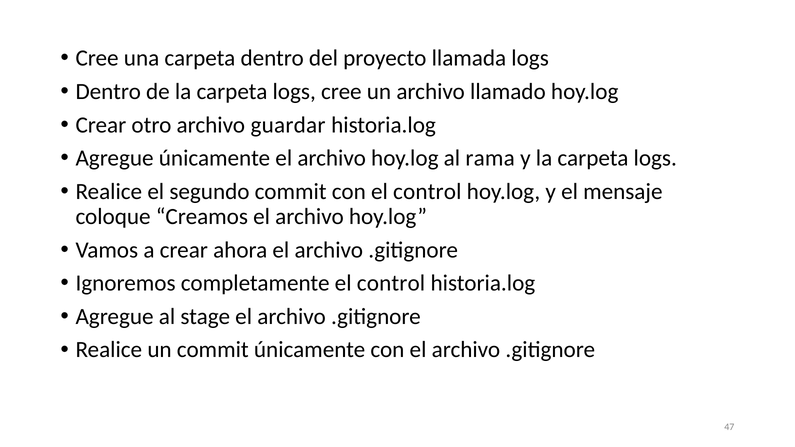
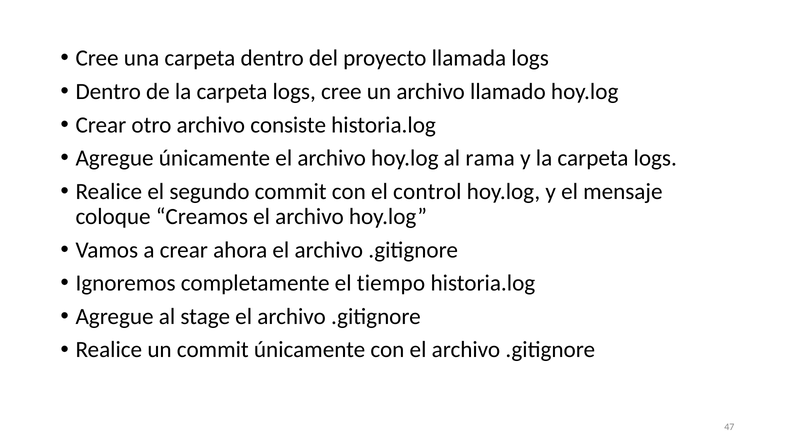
guardar: guardar -> consiste
completamente el control: control -> tiempo
